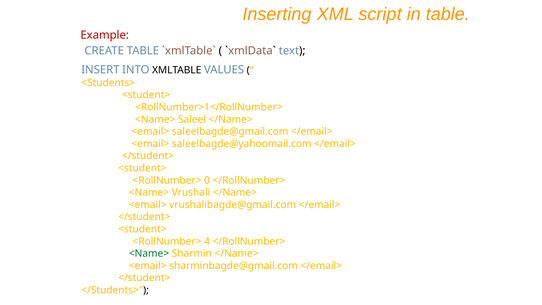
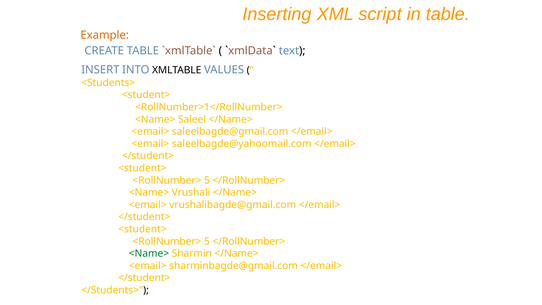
Example colour: red -> orange
0 at (207, 180): 0 -> 5
4 at (207, 241): 4 -> 5
